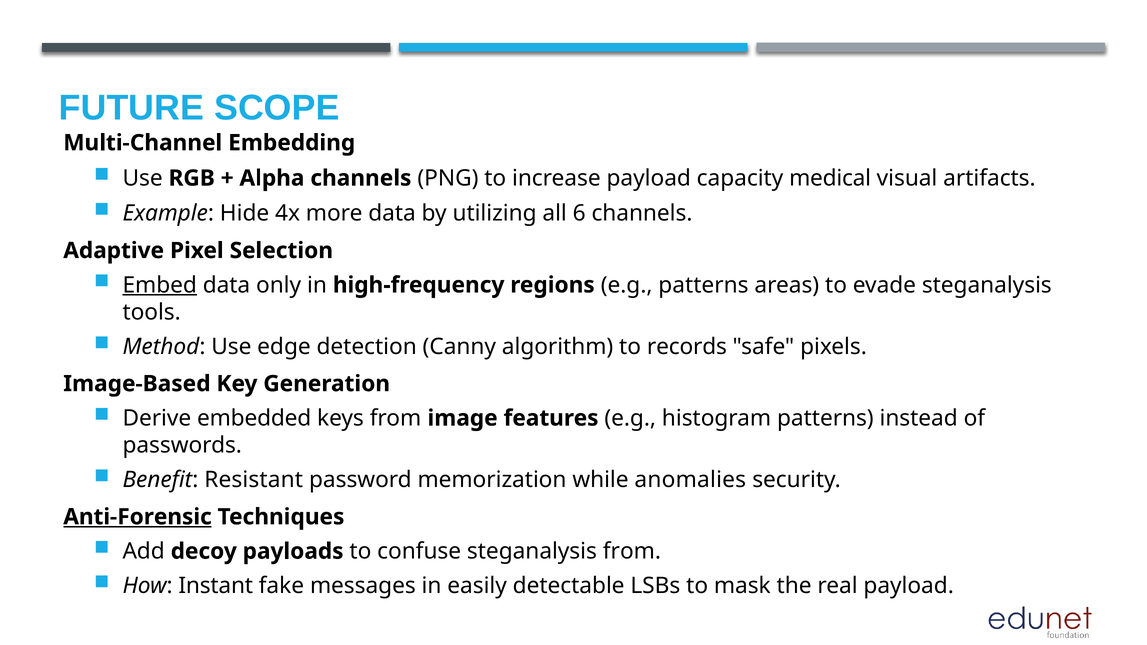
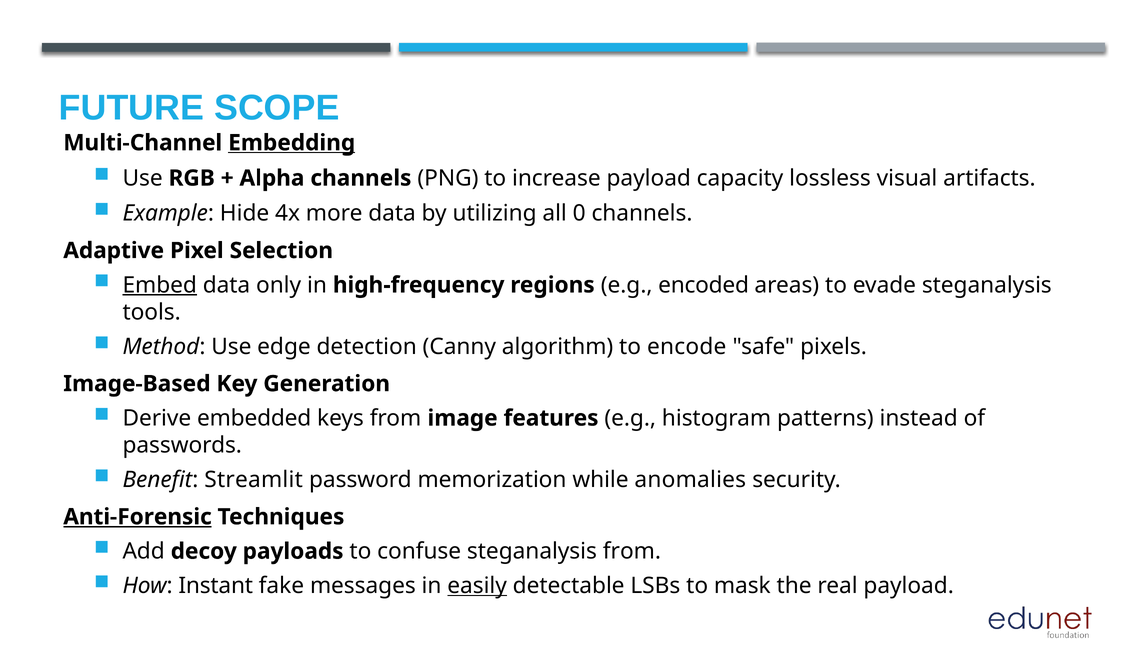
Embedding underline: none -> present
medical: medical -> lossless
6: 6 -> 0
e.g patterns: patterns -> encoded
records: records -> encode
Resistant: Resistant -> Streamlit
easily underline: none -> present
